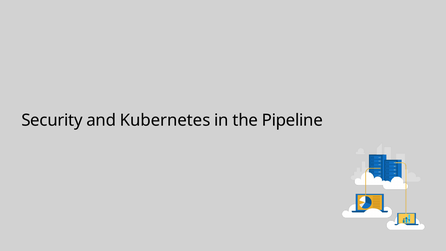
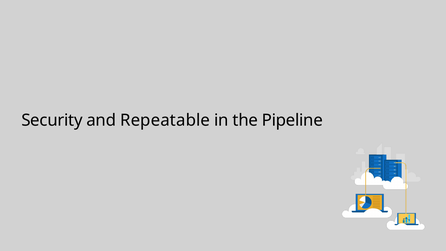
Kubernetes: Kubernetes -> Repeatable
